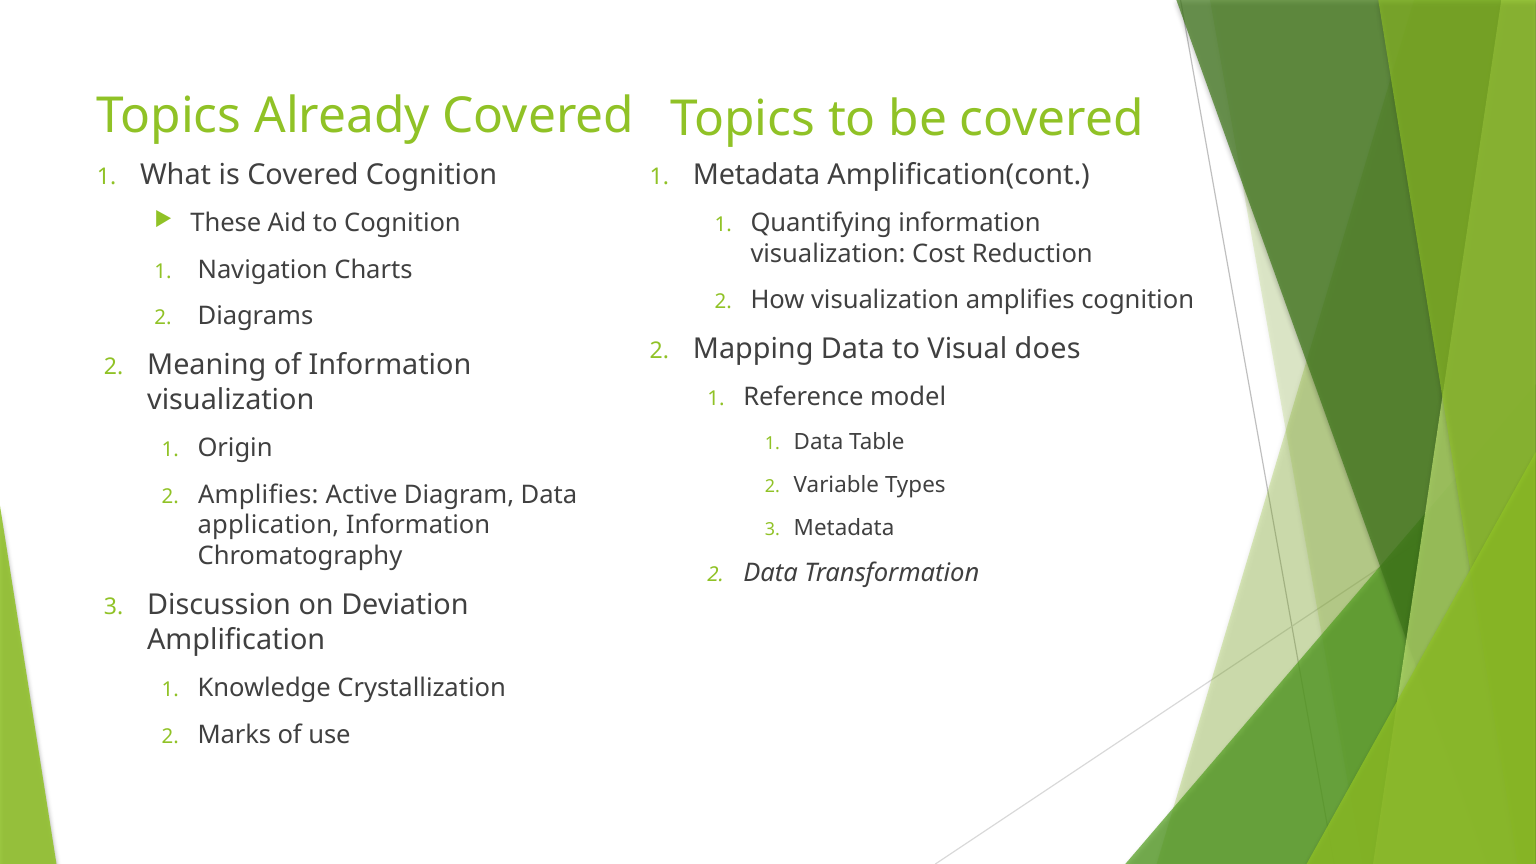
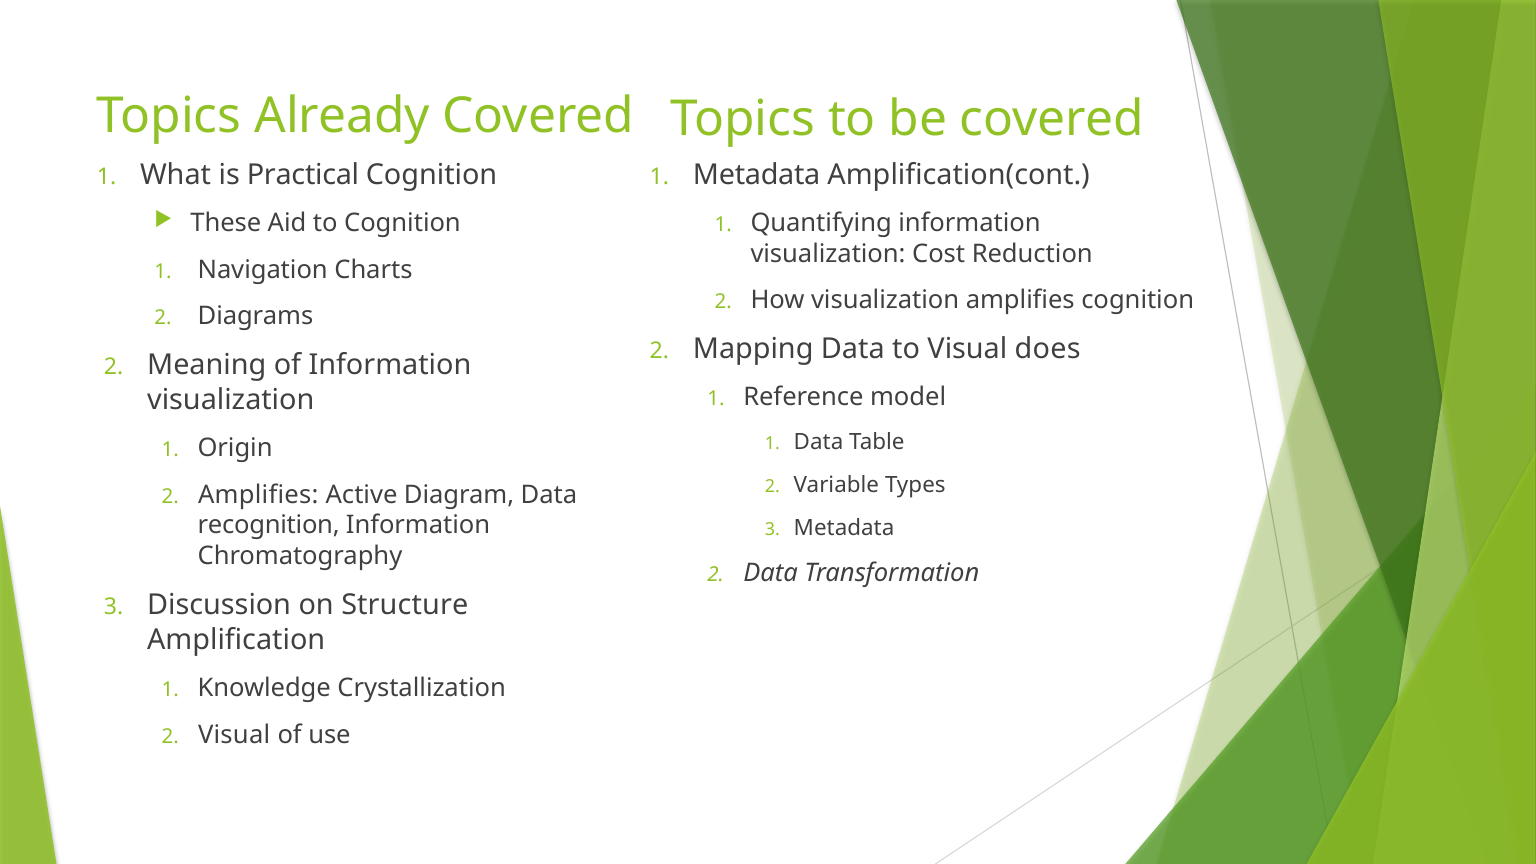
is Covered: Covered -> Practical
application: application -> recognition
Deviation: Deviation -> Structure
Marks at (234, 735): Marks -> Visual
